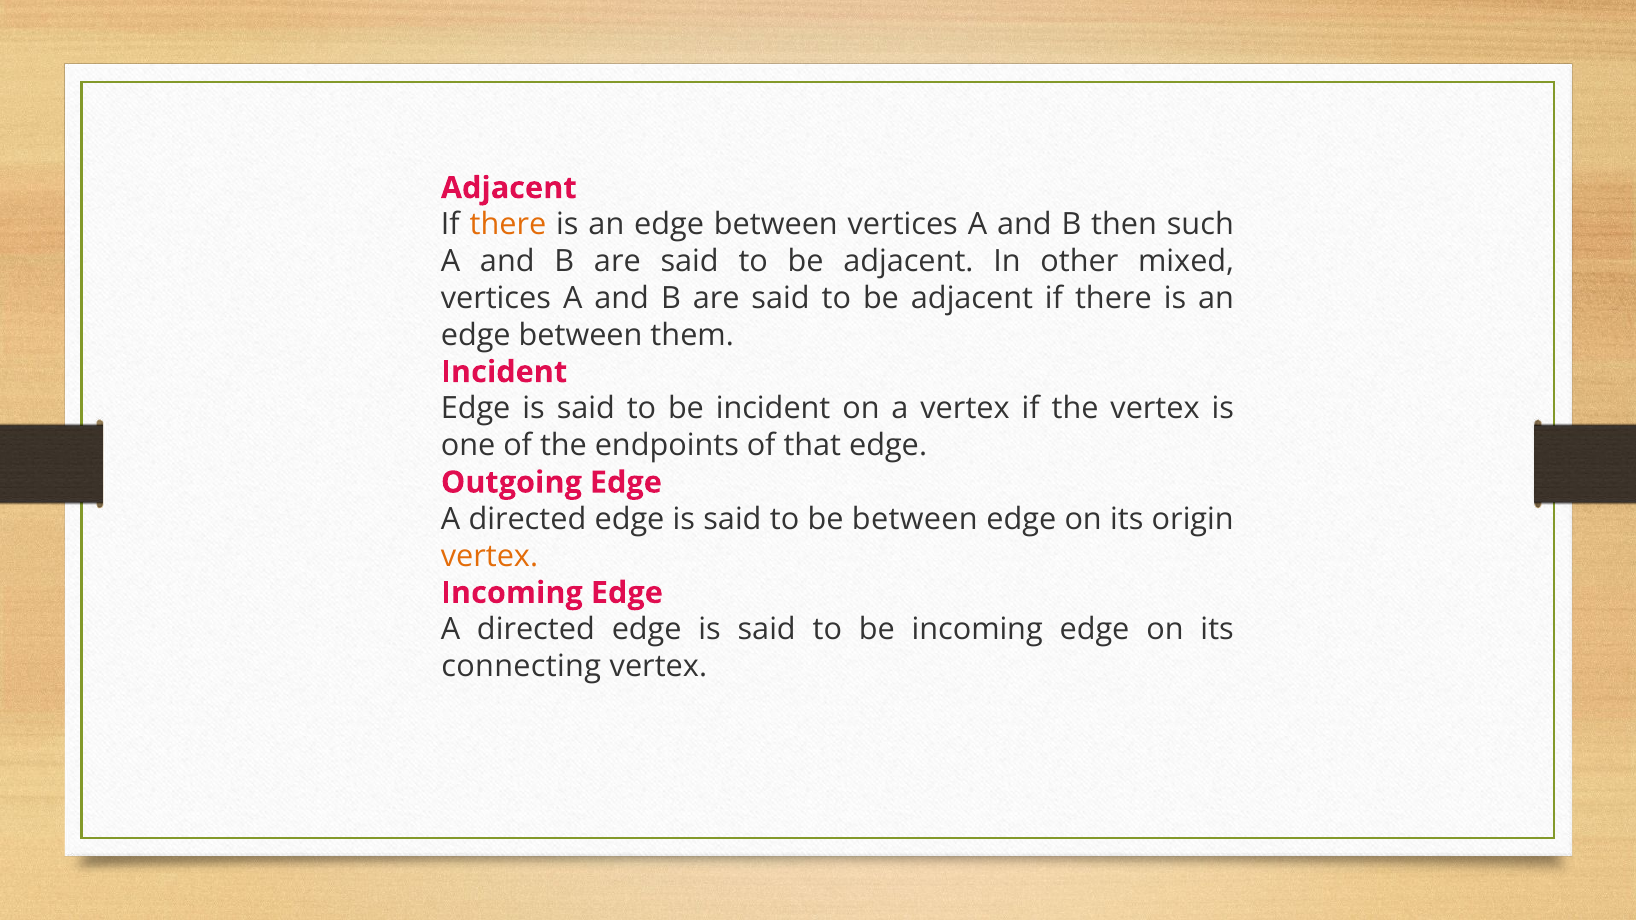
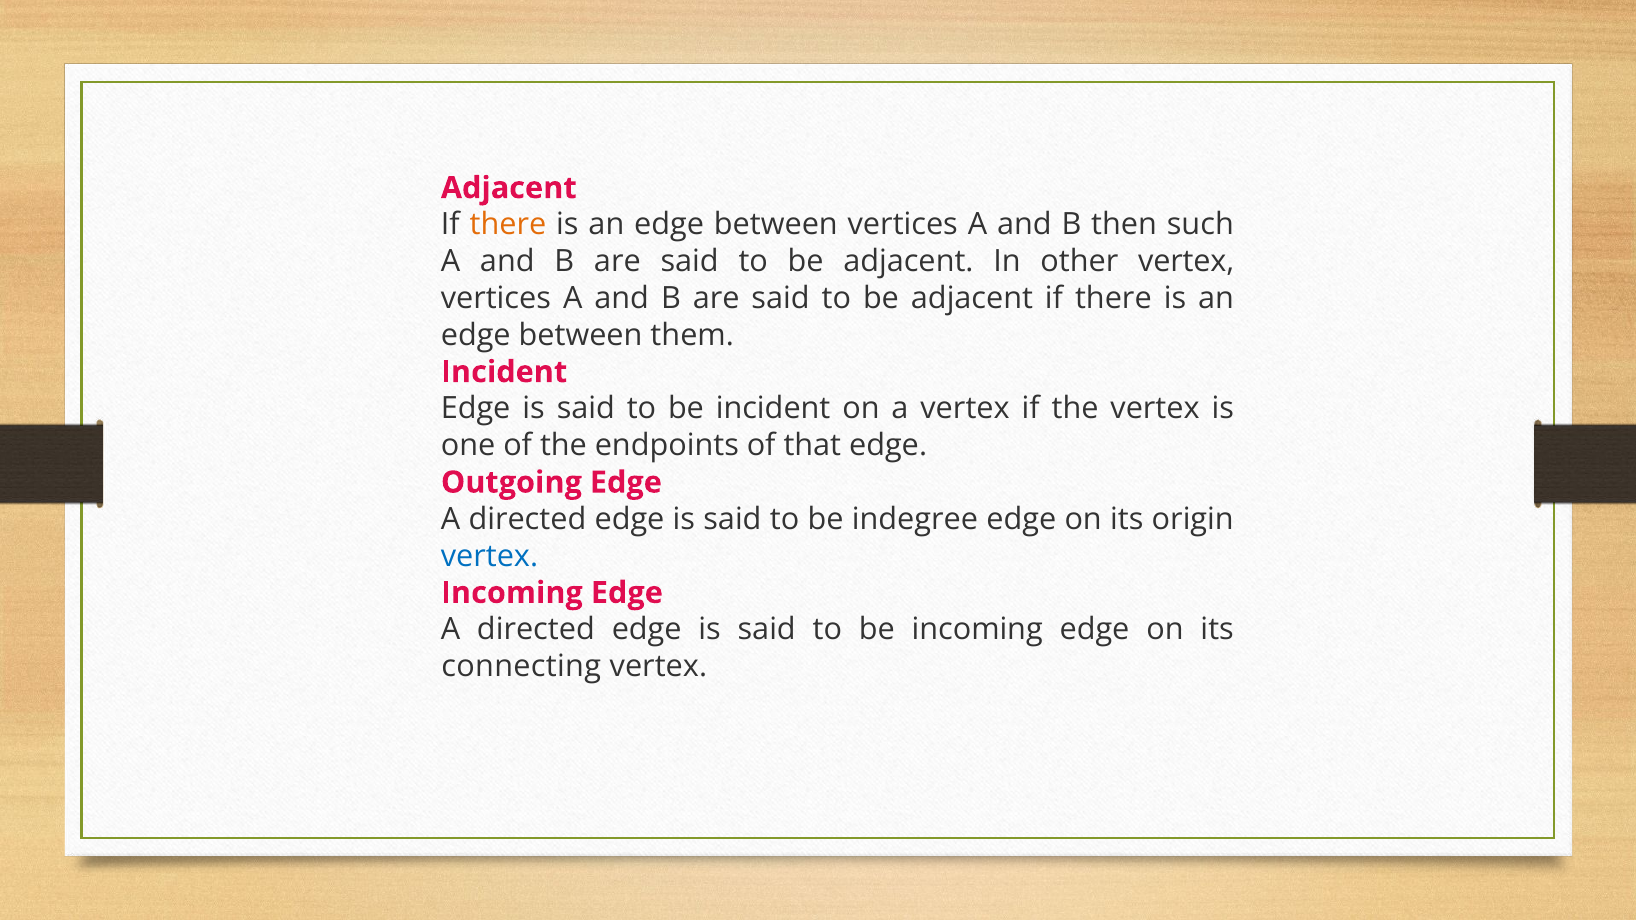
other mixed: mixed -> vertex
be between: between -> indegree
vertex at (489, 556) colour: orange -> blue
